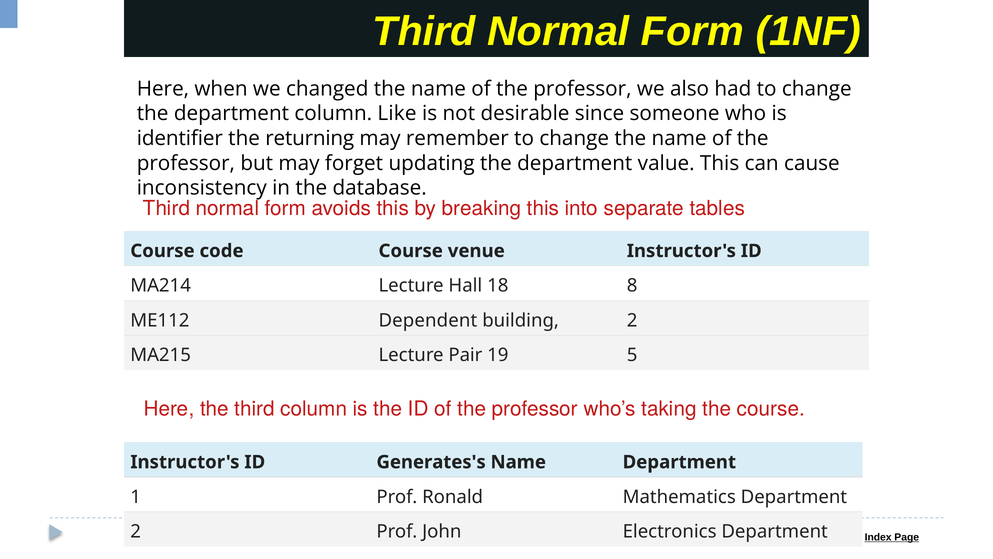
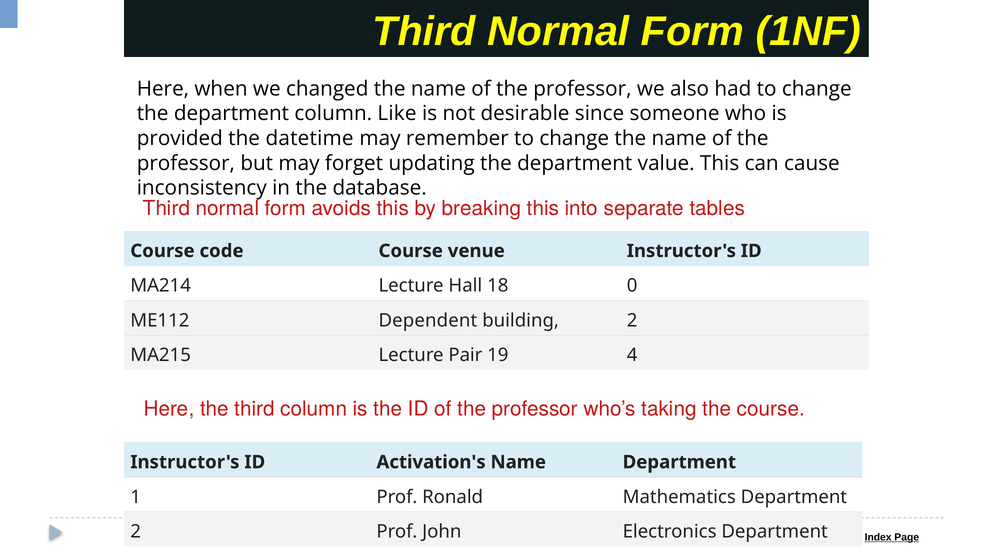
identifier: identifier -> provided
returning: returning -> datetime
8: 8 -> 0
5: 5 -> 4
Generates's: Generates's -> Activation's
